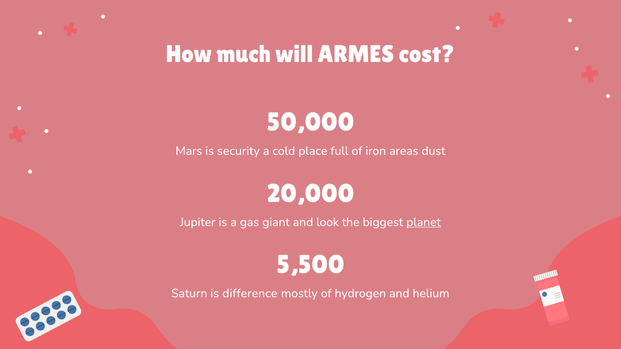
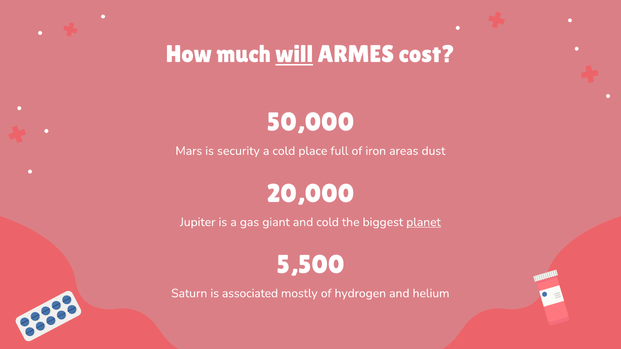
will underline: none -> present
and look: look -> cold
difference: difference -> associated
